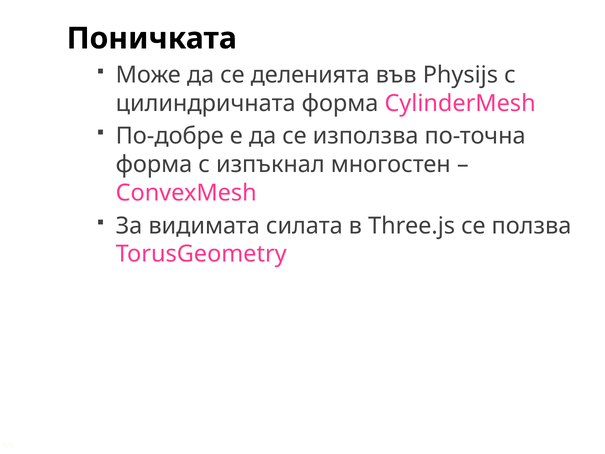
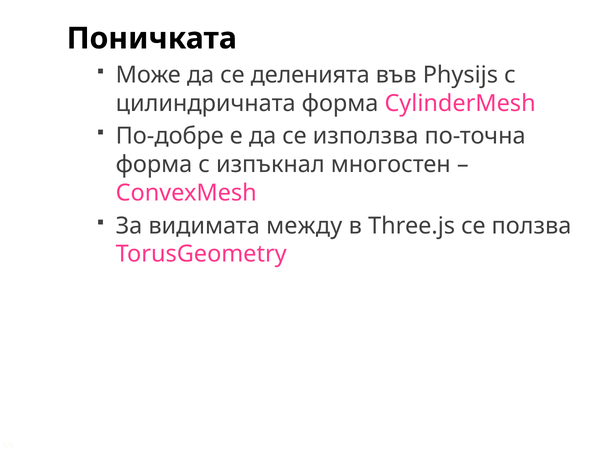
силата: силата -> между
